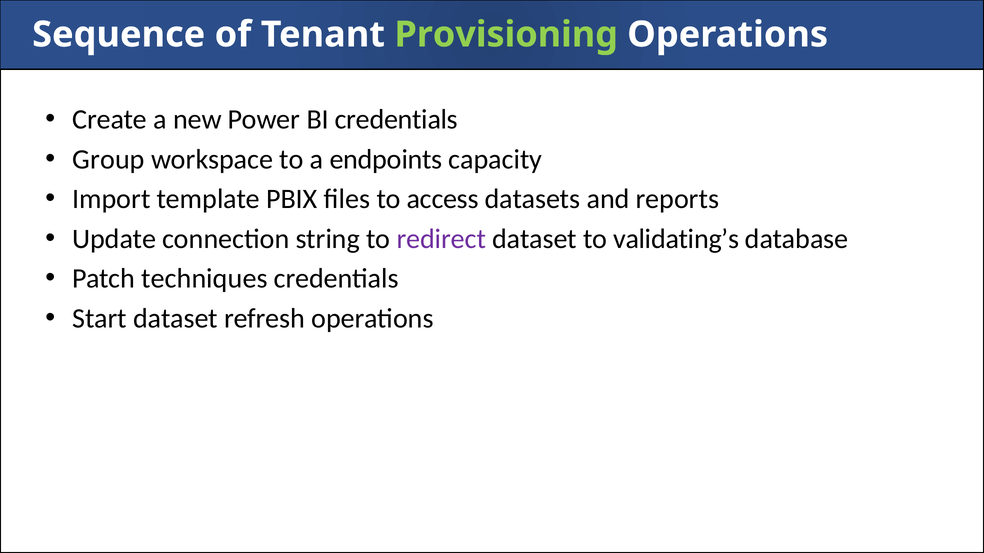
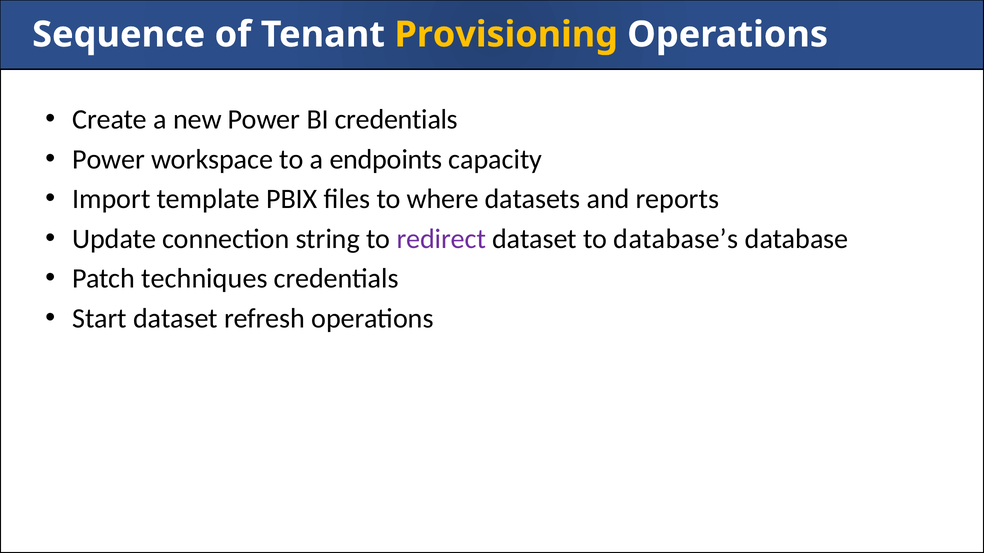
Provisioning colour: light green -> yellow
Group at (108, 159): Group -> Power
access: access -> where
validating’s: validating’s -> database’s
